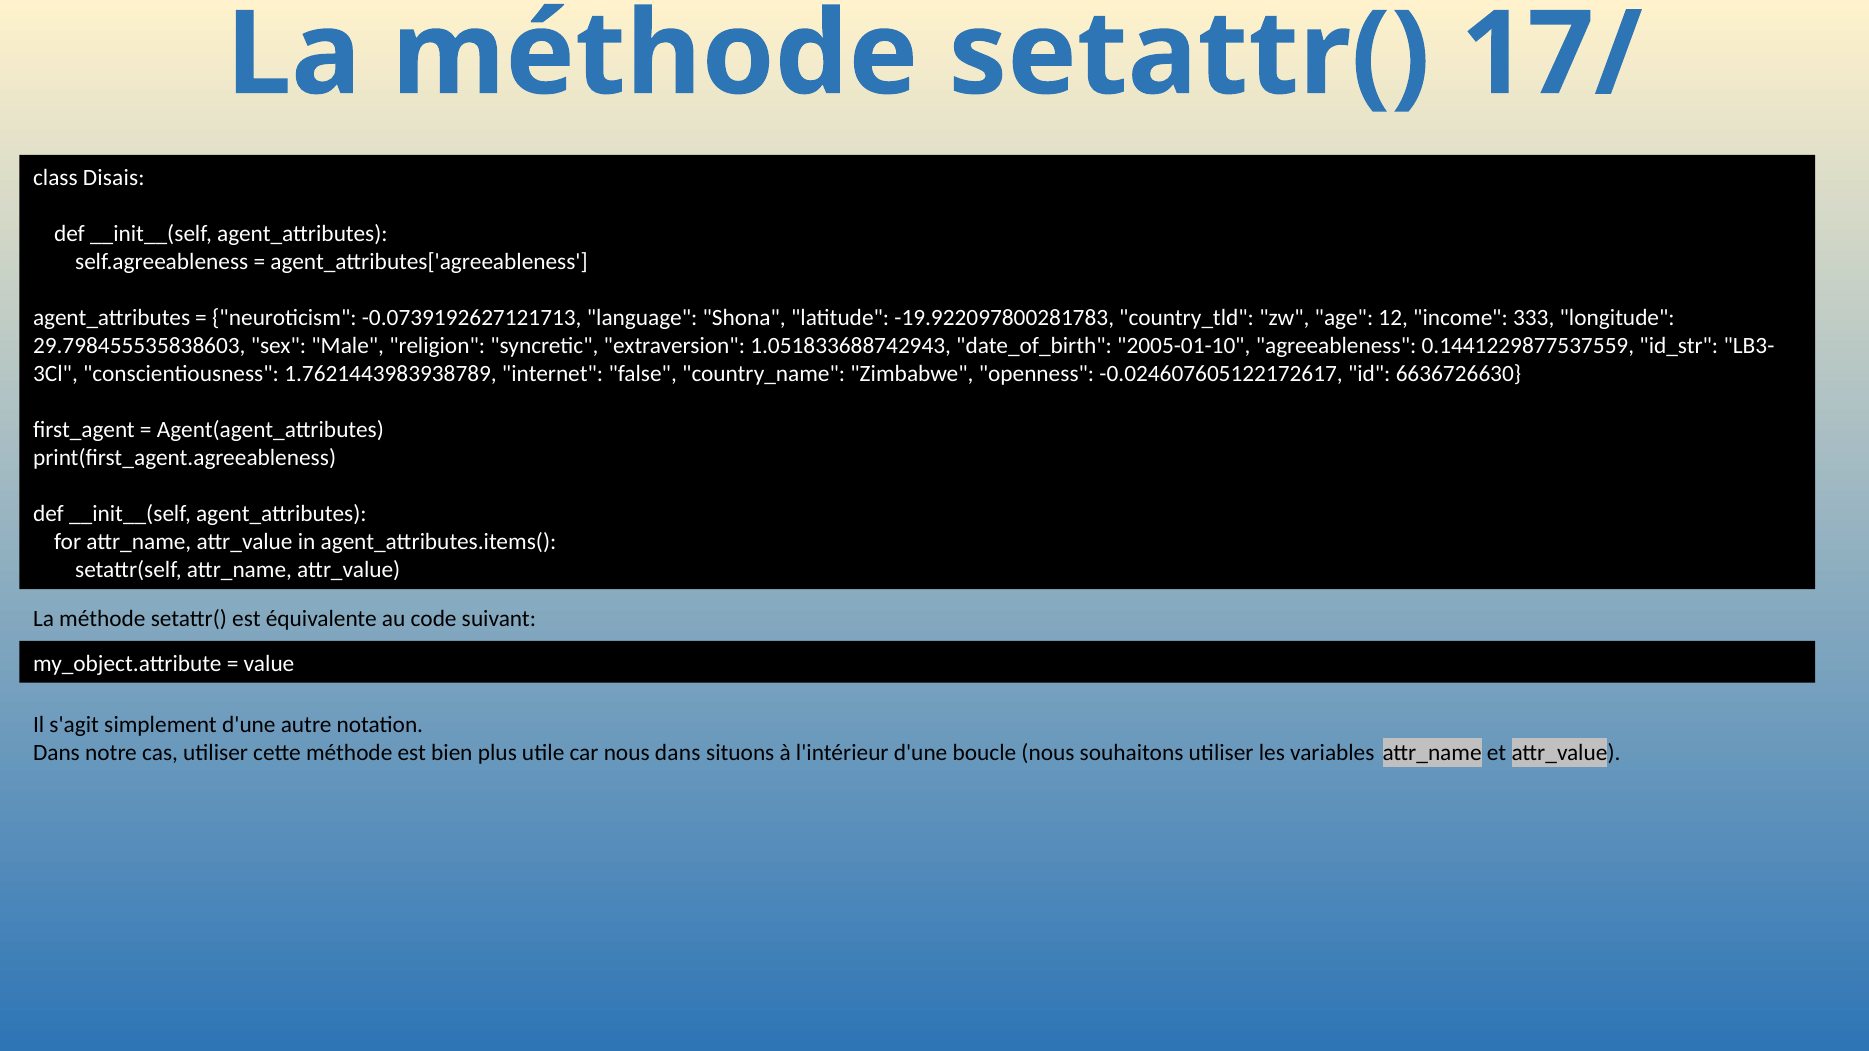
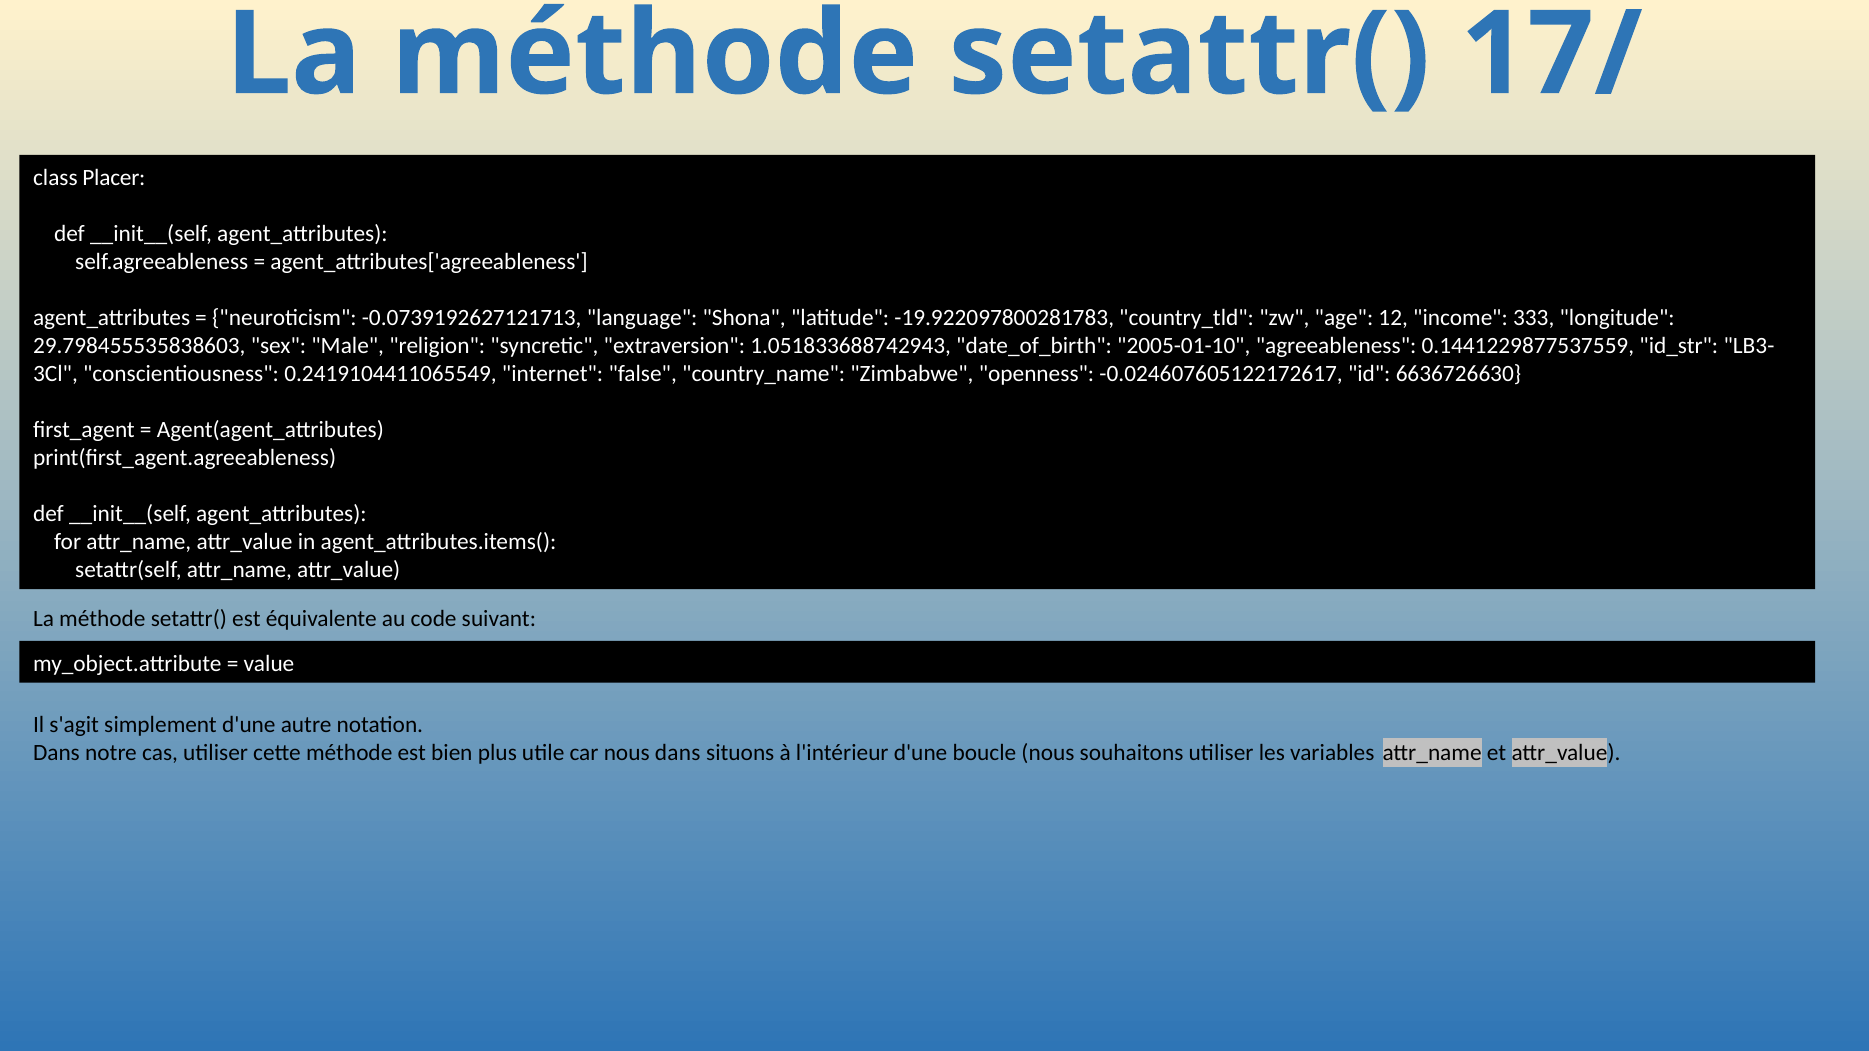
Disais: Disais -> Placer
1.7621443983938789: 1.7621443983938789 -> 0.2419104411065549
